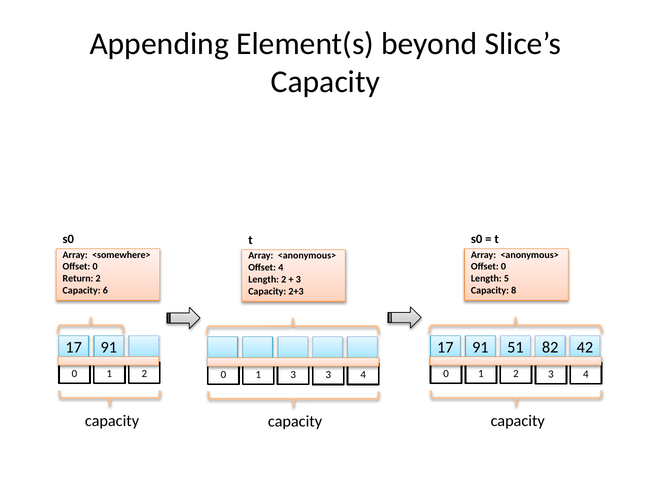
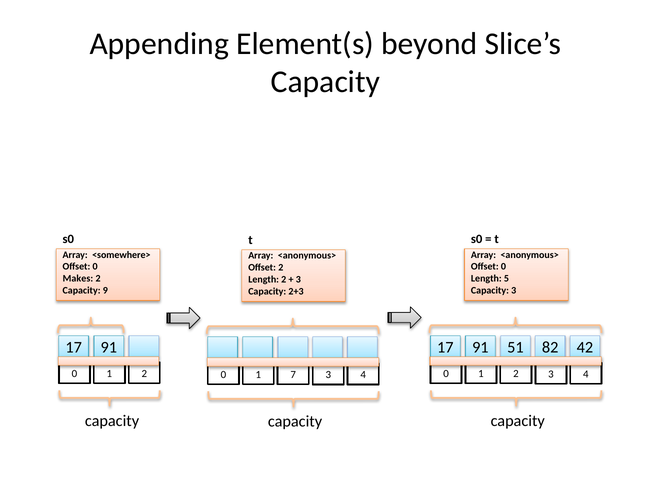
Offset 4: 4 -> 2
Return: Return -> Makes
6: 6 -> 9
Capacity 8: 8 -> 3
1 3: 3 -> 7
